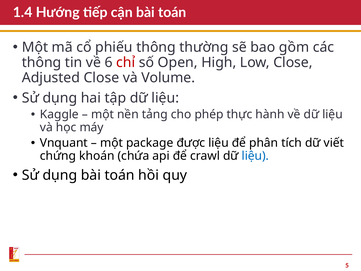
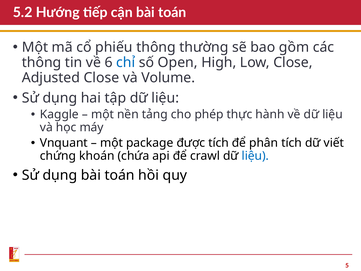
1.4: 1.4 -> 5.2
chỉ colour: red -> blue
được liệu: liệu -> tích
